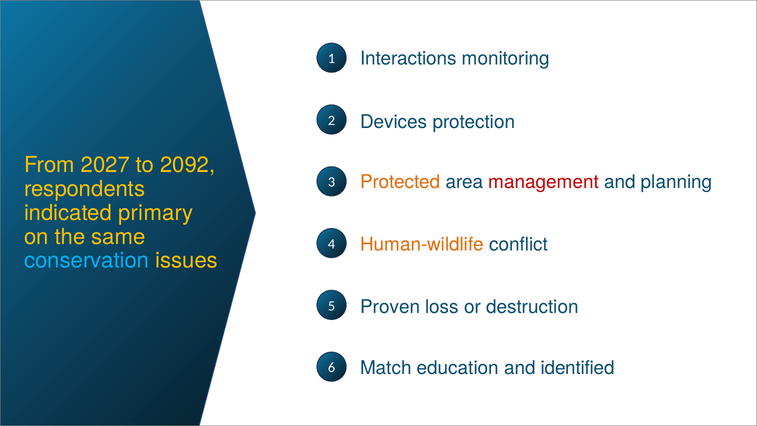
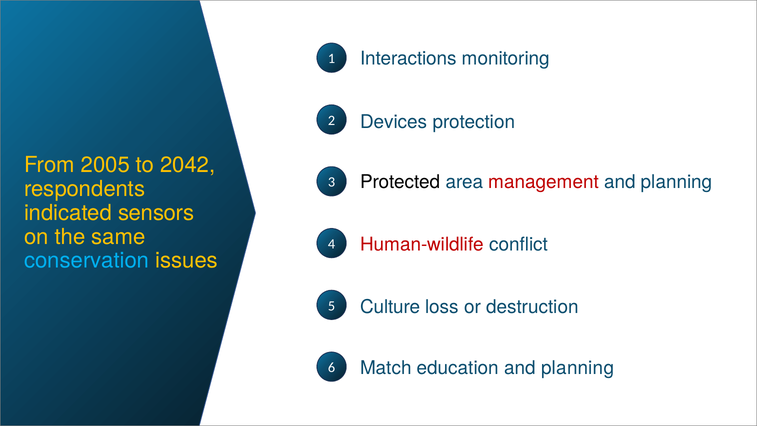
2027: 2027 -> 2005
2092: 2092 -> 2042
Protected colour: orange -> black
primary: primary -> sensors
Human-wildlife colour: orange -> red
Proven: Proven -> Culture
education and identified: identified -> planning
